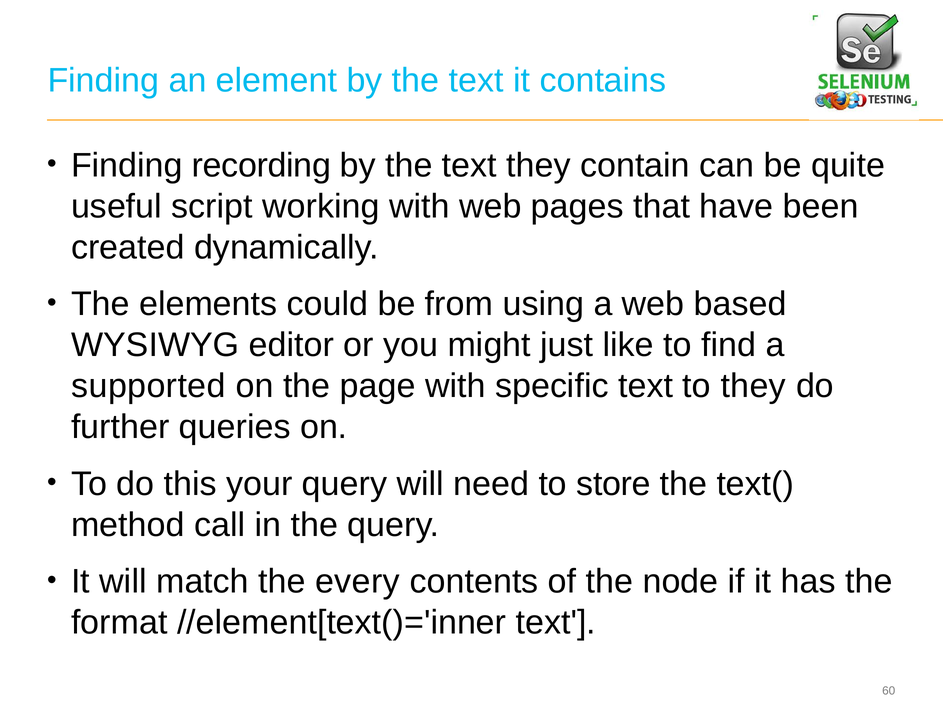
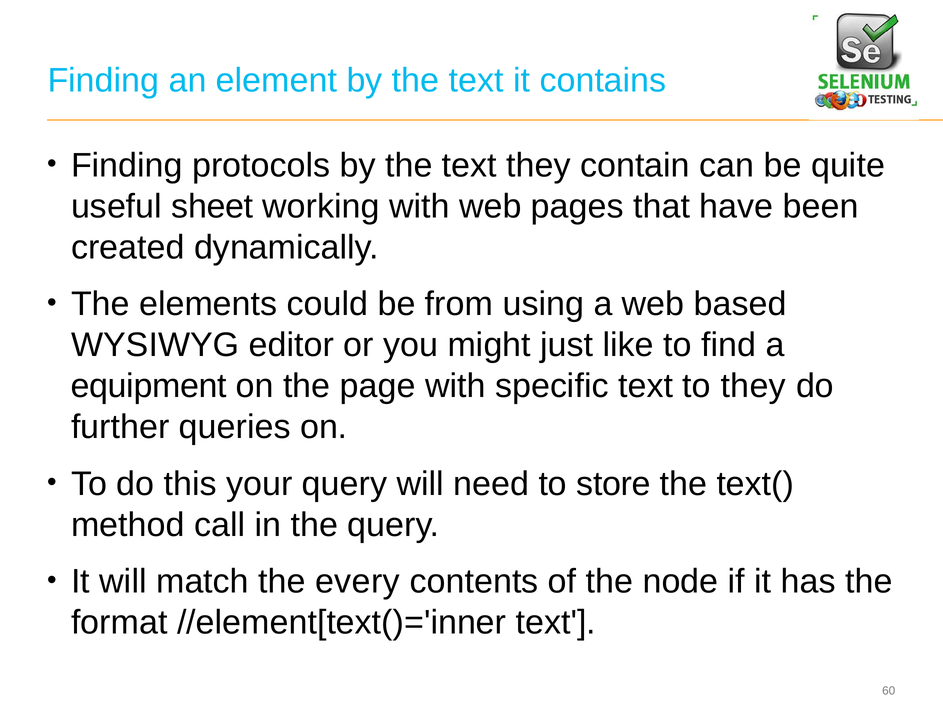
recording: recording -> protocols
script: script -> sheet
supported: supported -> equipment
